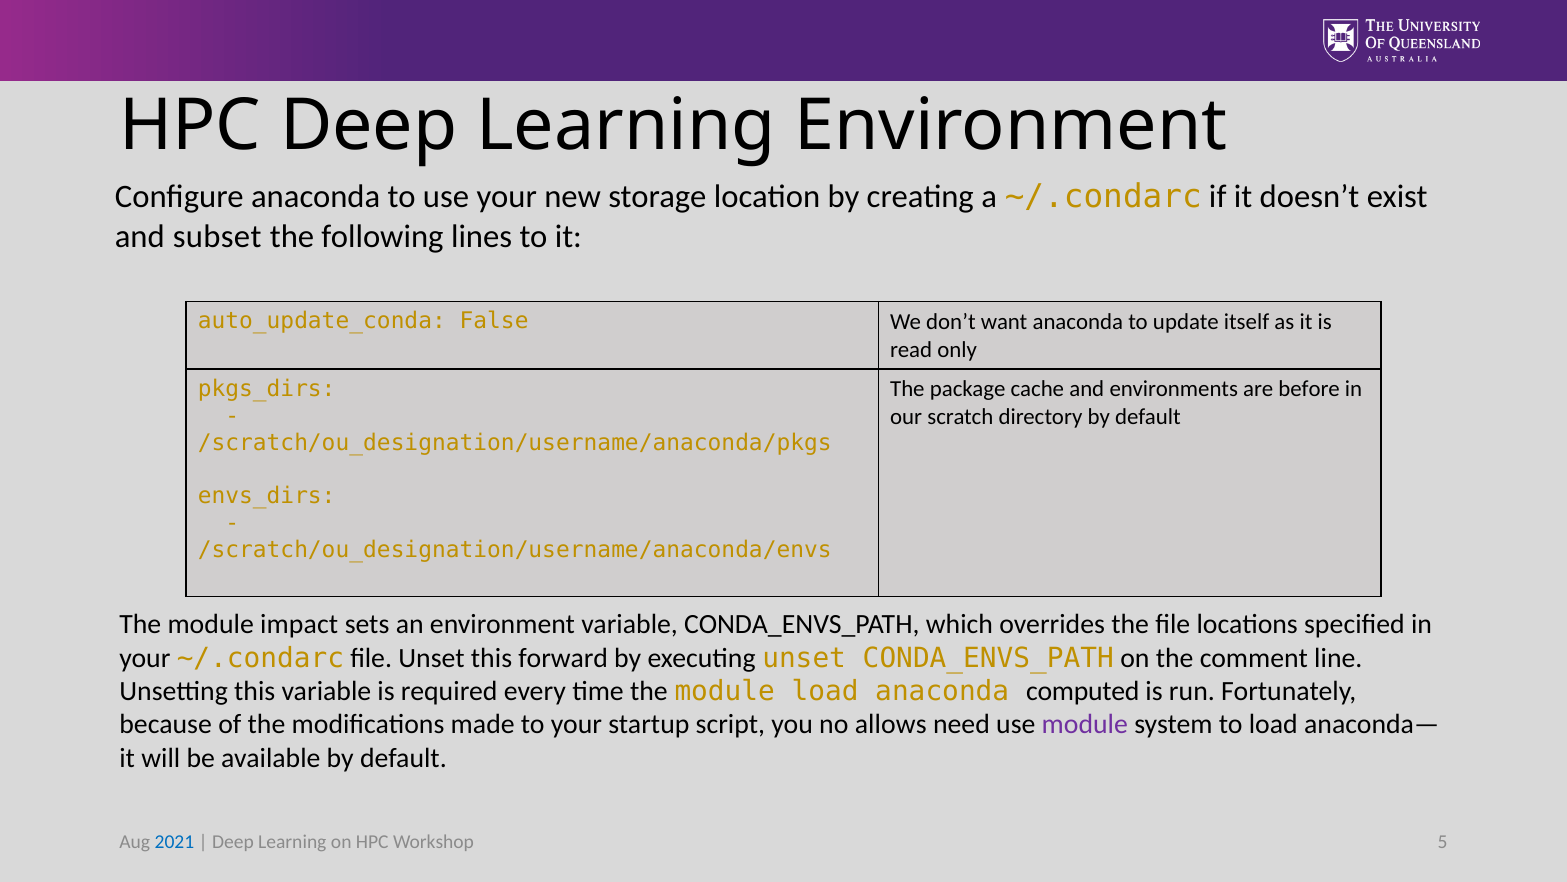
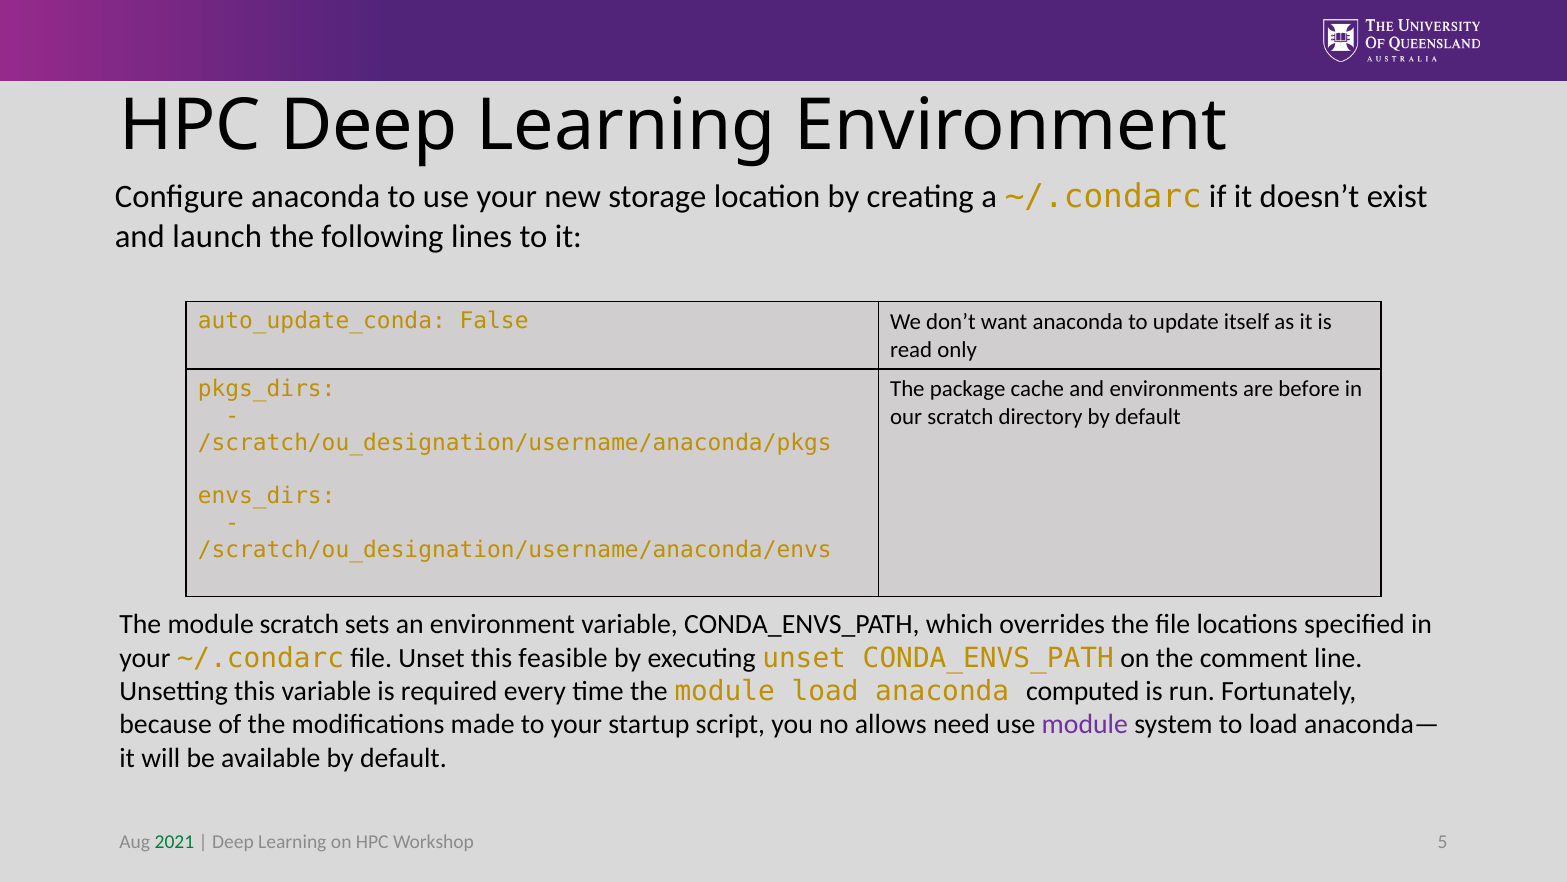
subset: subset -> launch
module impact: impact -> scratch
forward: forward -> feasible
2021 colour: blue -> green
